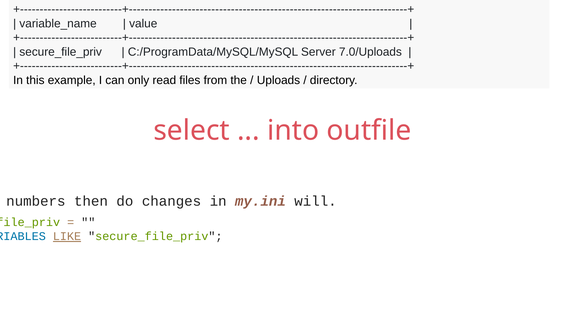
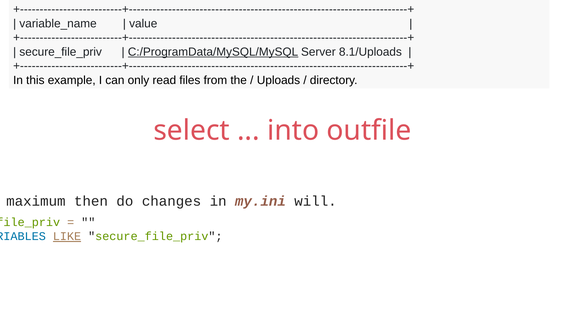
C:/ProgramData/MySQL/MySQL underline: none -> present
7.0/Uploads: 7.0/Uploads -> 8.1/Uploads
numbers: numbers -> maximum
